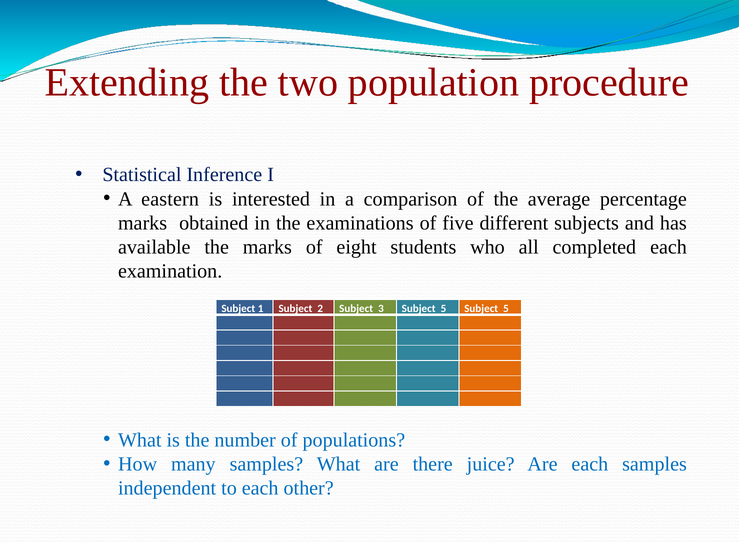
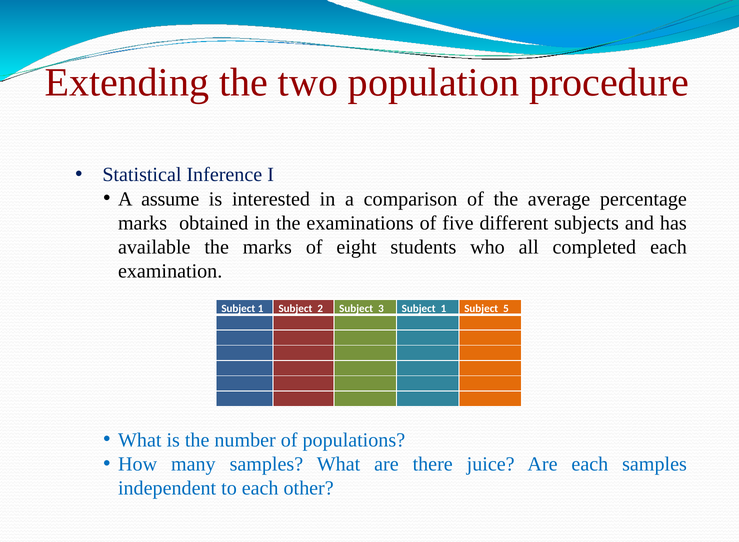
eastern: eastern -> assume
3 Subject 5: 5 -> 1
